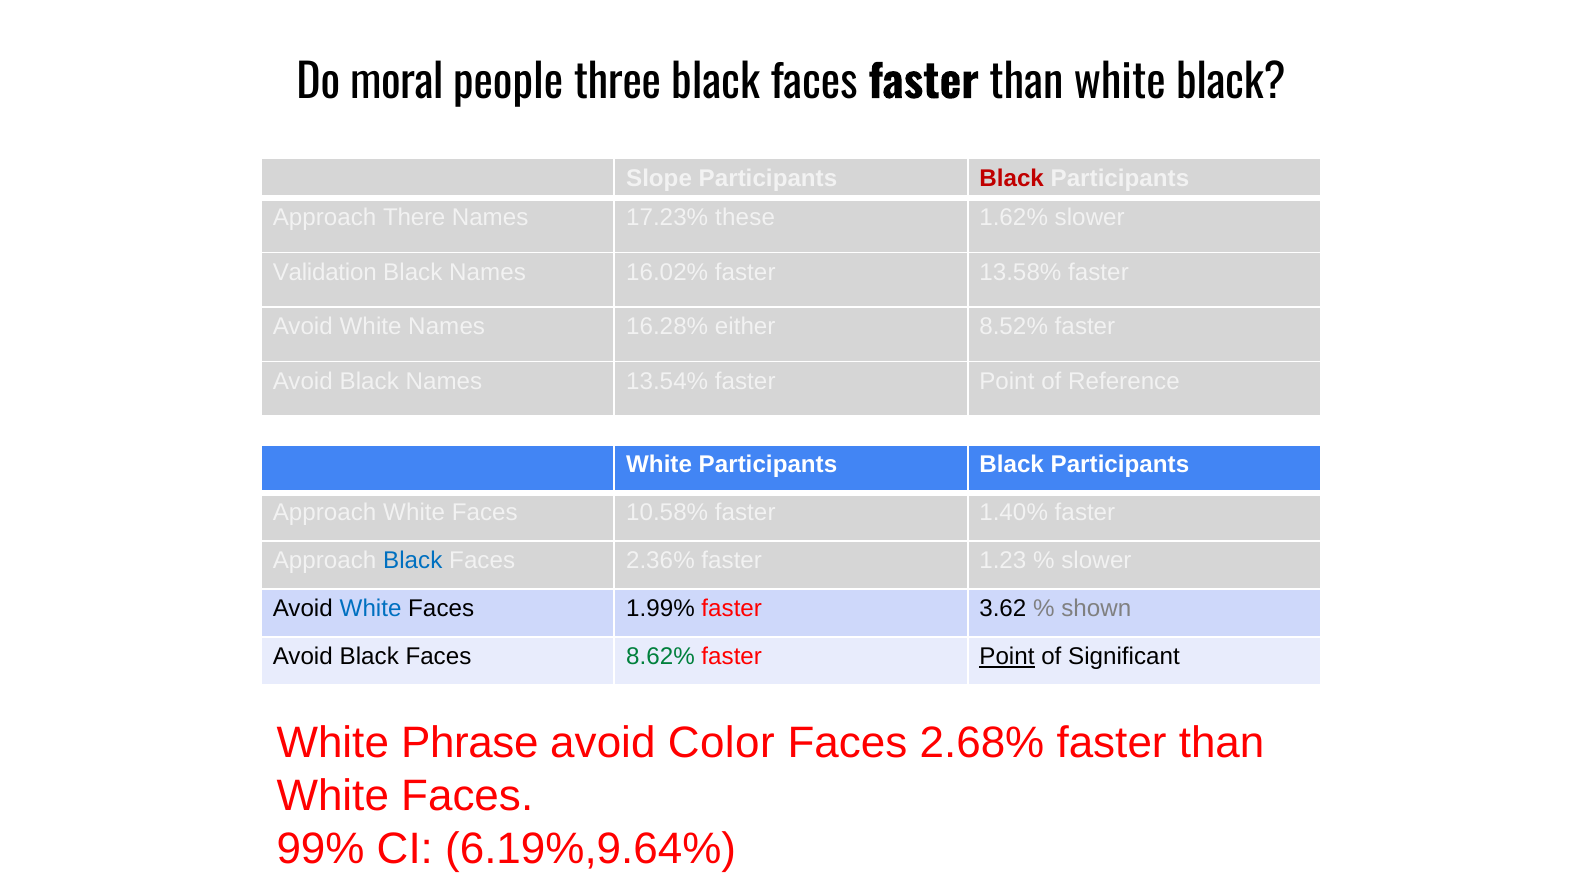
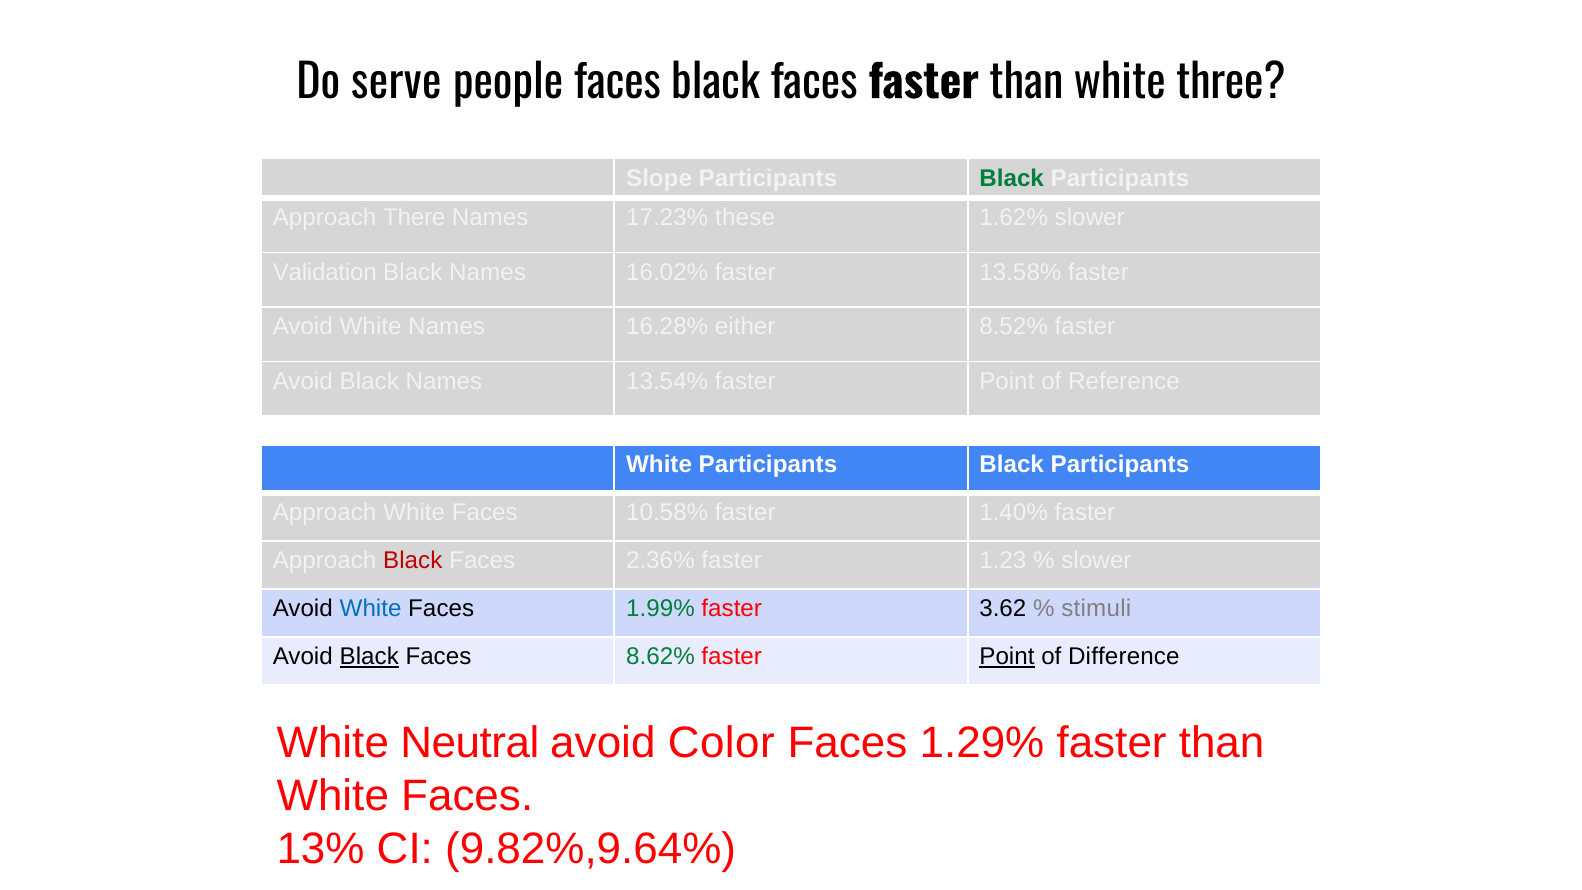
moral: moral -> serve
people three: three -> faces
white black: black -> three
Black at (1012, 178) colour: red -> green
Black at (413, 561) colour: blue -> red
1.99% colour: black -> green
shown: shown -> stimuli
Black at (369, 657) underline: none -> present
Significant: Significant -> Difference
Phrase: Phrase -> Neutral
2.68%: 2.68% -> 1.29%
99%: 99% -> 13%
6.19%,9.64%: 6.19%,9.64% -> 9.82%,9.64%
